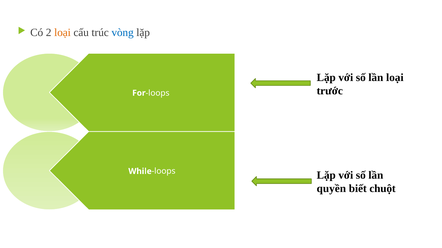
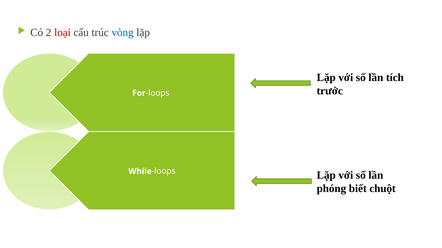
loại at (62, 33) colour: orange -> red
lần loại: loại -> tích
quyền: quyền -> phóng
